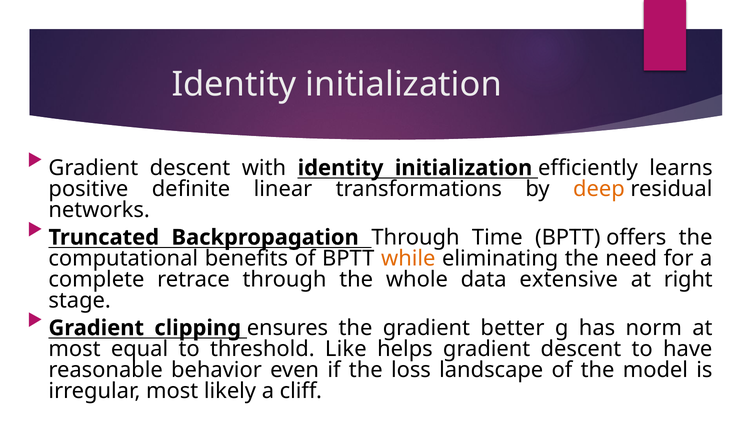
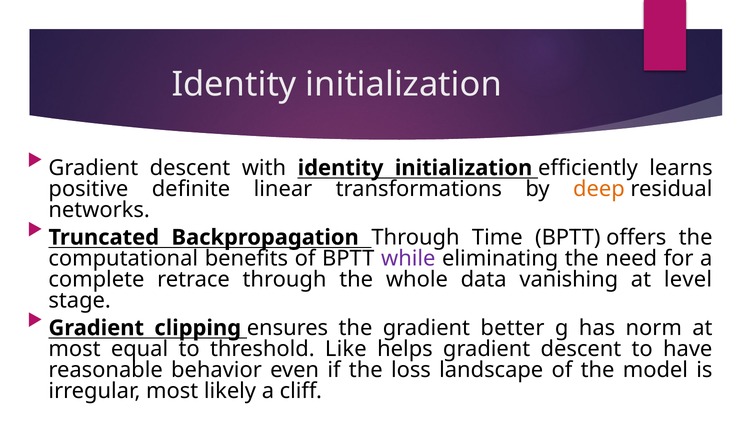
while colour: orange -> purple
extensive: extensive -> vanishing
right: right -> level
